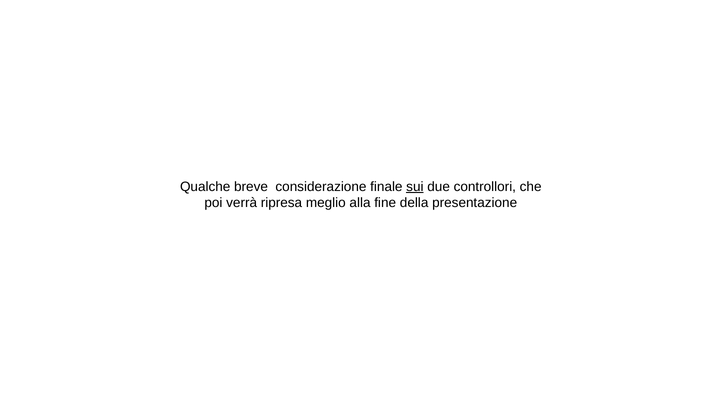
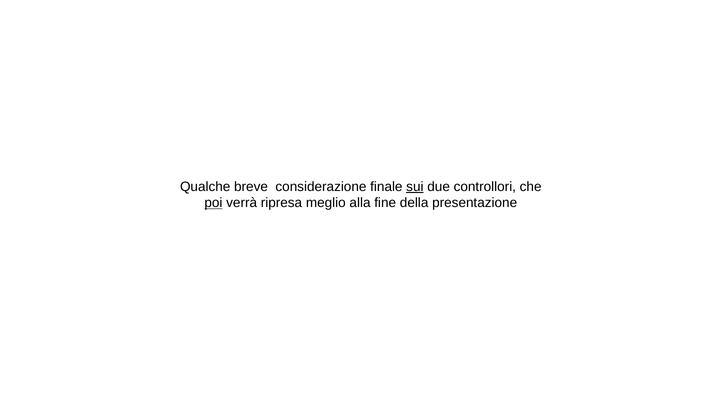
poi underline: none -> present
